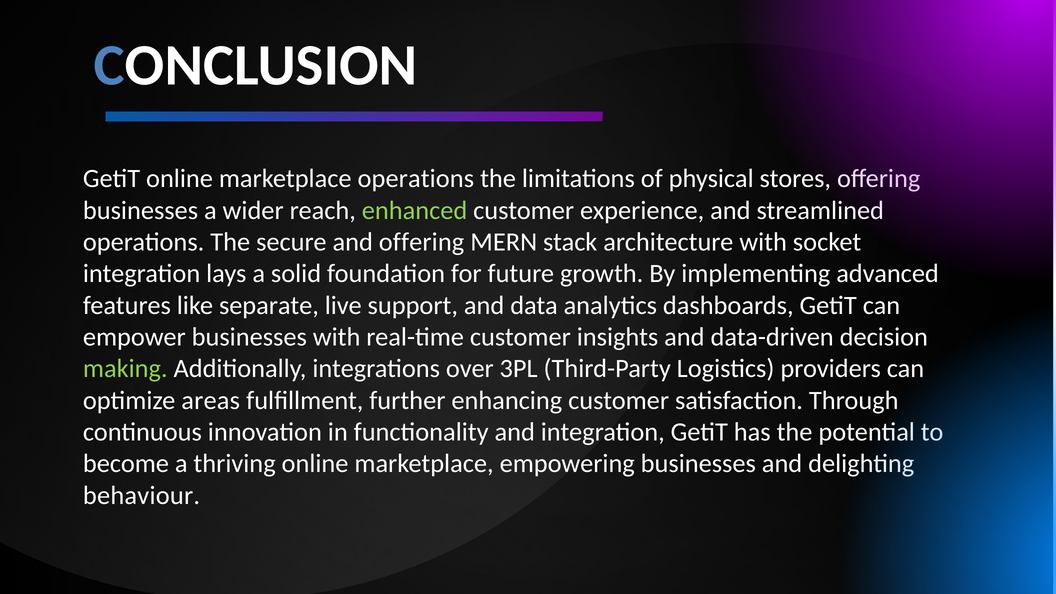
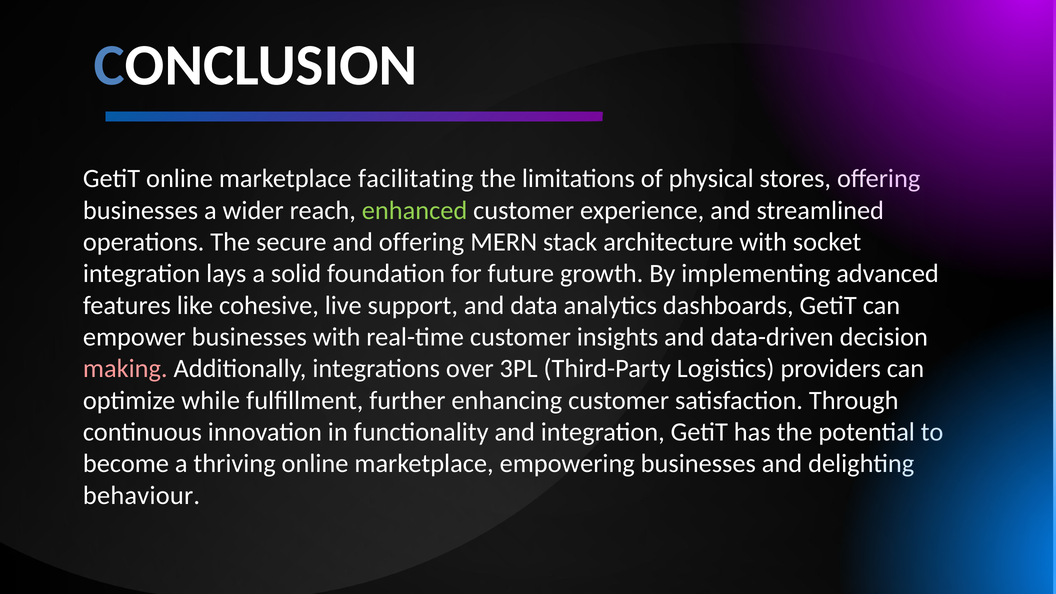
marketplace operations: operations -> facilitating
separate: separate -> cohesive
making colour: light green -> pink
areas: areas -> while
